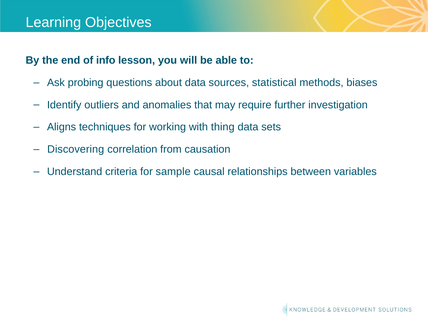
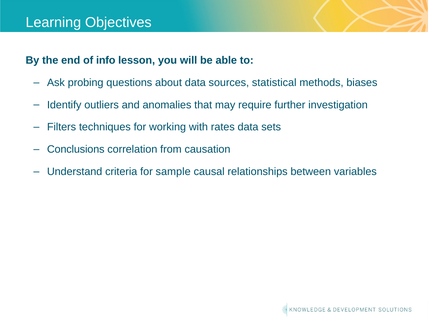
Aligns: Aligns -> Filters
thing: thing -> rates
Discovering: Discovering -> Conclusions
